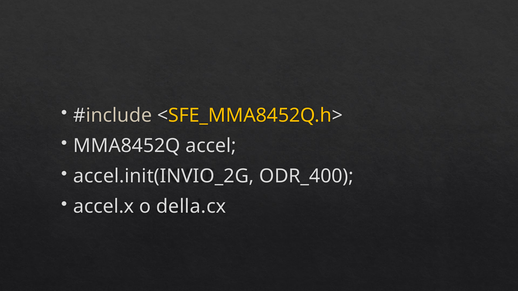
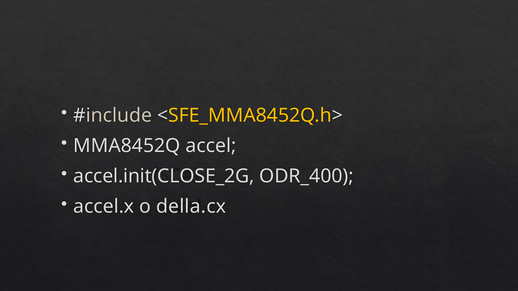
accel.init(INVIO_2G: accel.init(INVIO_2G -> accel.init(CLOSE_2G
